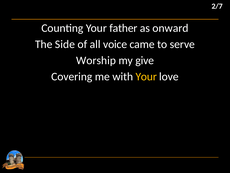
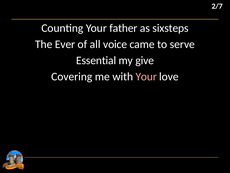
onward: onward -> sixsteps
Side: Side -> Ever
Worship: Worship -> Essential
Your at (146, 76) colour: yellow -> pink
